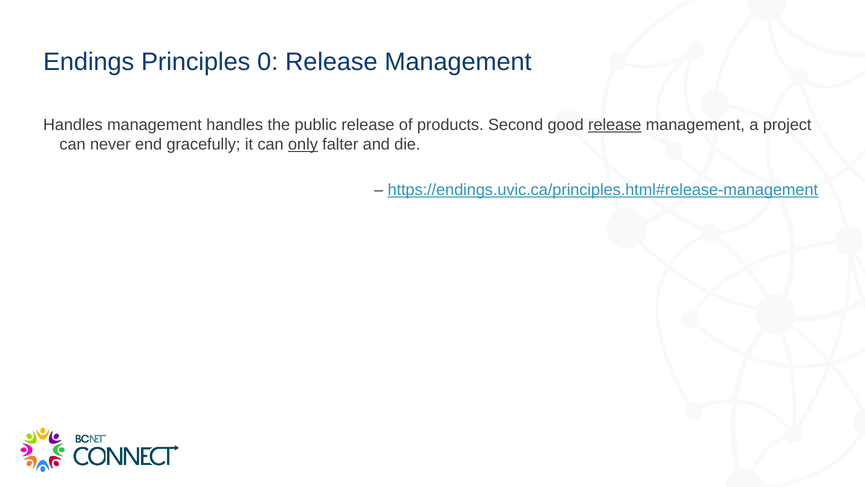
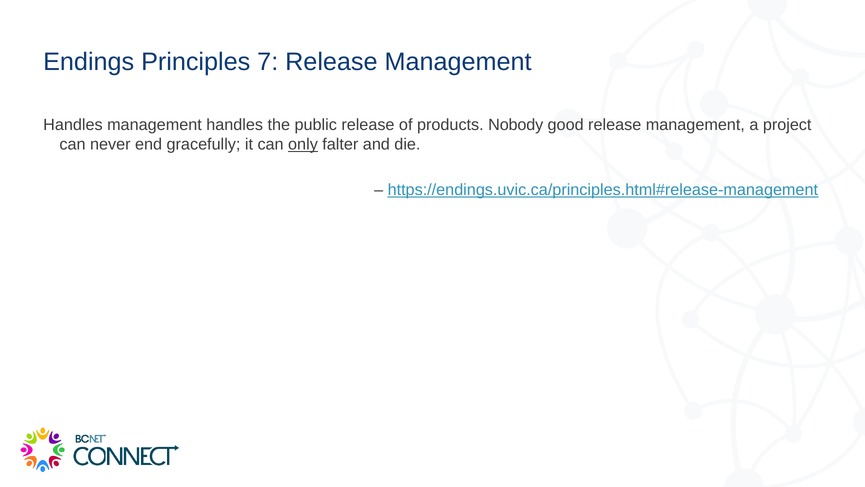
0: 0 -> 7
Second: Second -> Nobody
release at (615, 125) underline: present -> none
